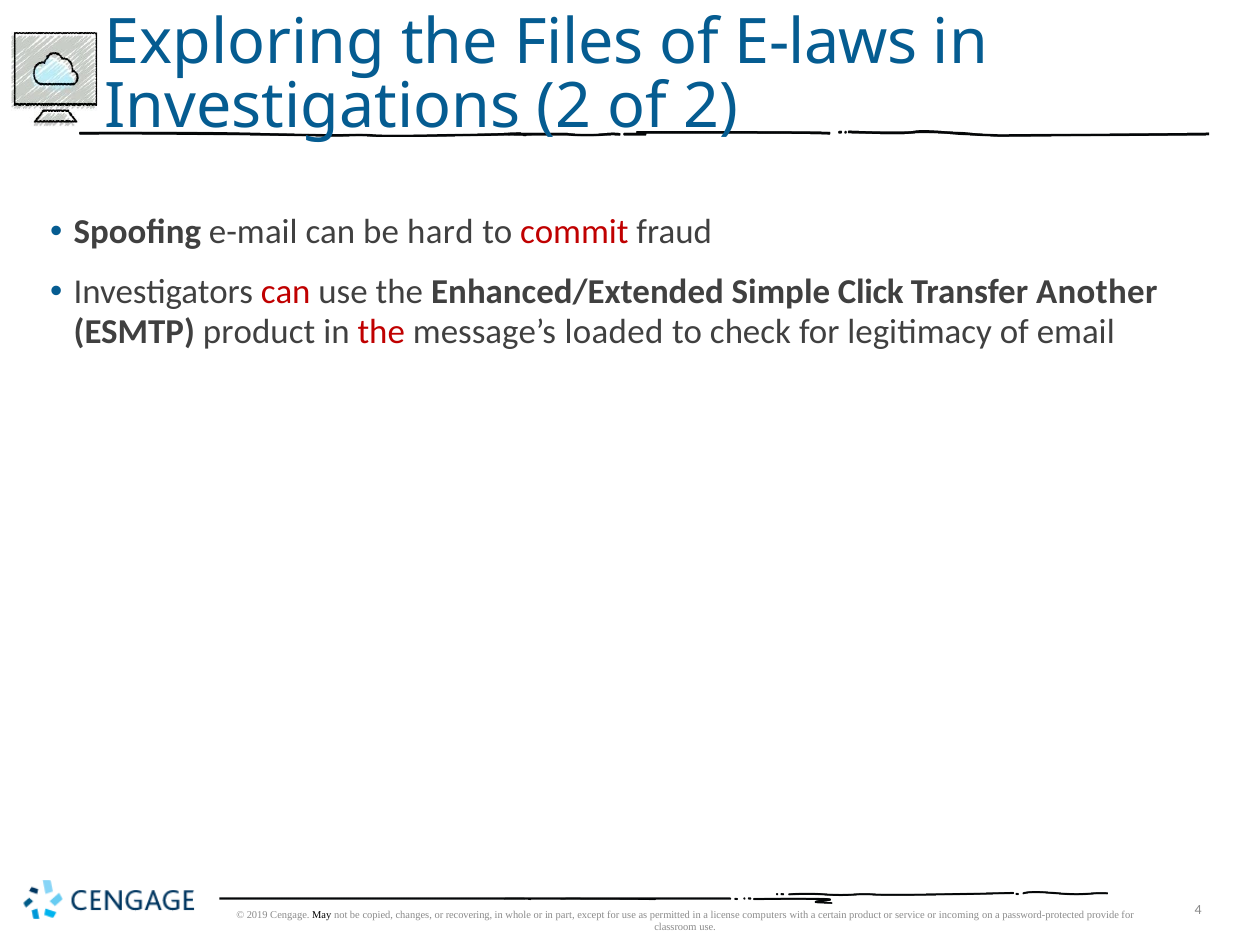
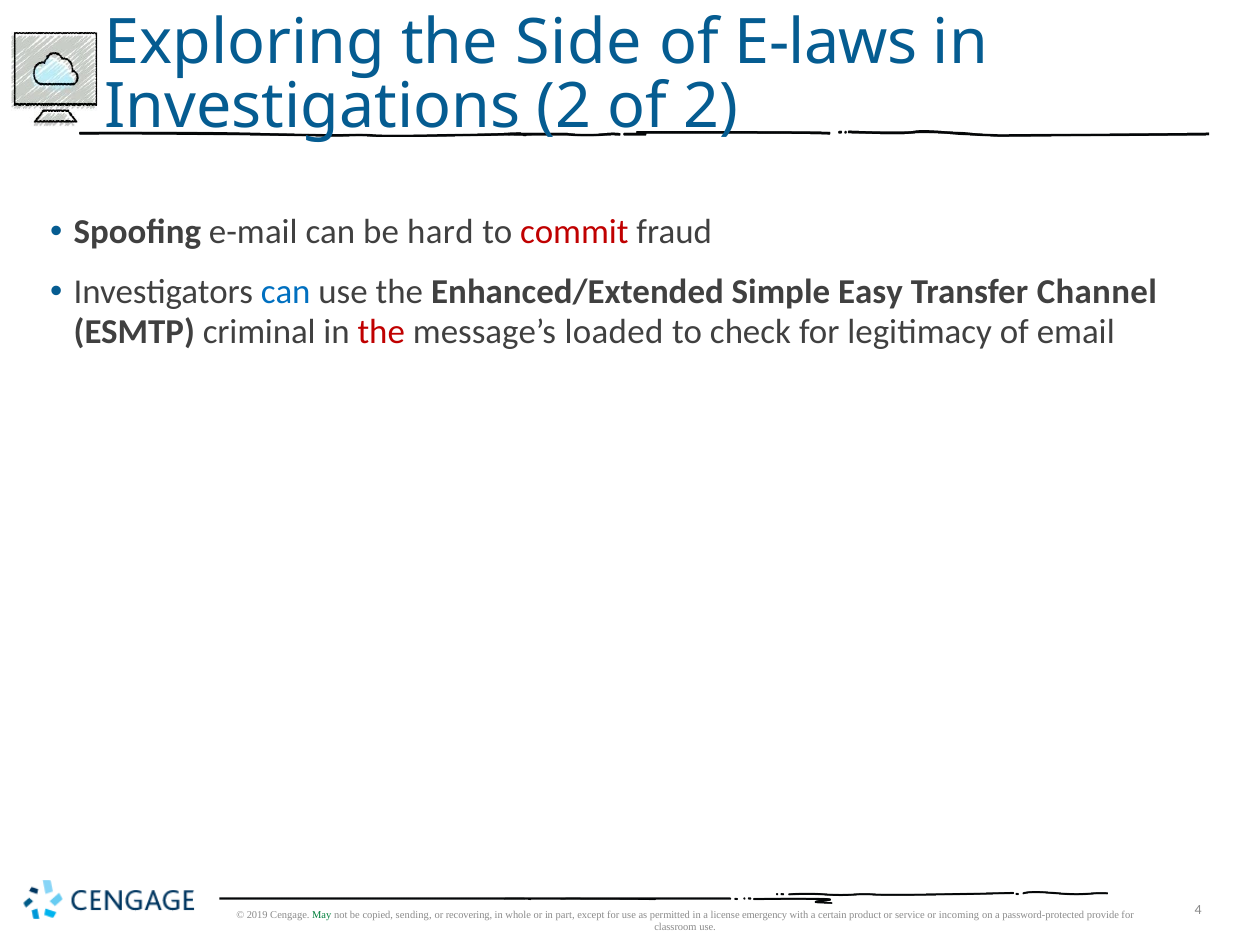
Files: Files -> Side
can at (286, 292) colour: red -> blue
Click: Click -> Easy
Another: Another -> Channel
ESMTP product: product -> criminal
May colour: black -> green
changes: changes -> sending
computers: computers -> emergency
